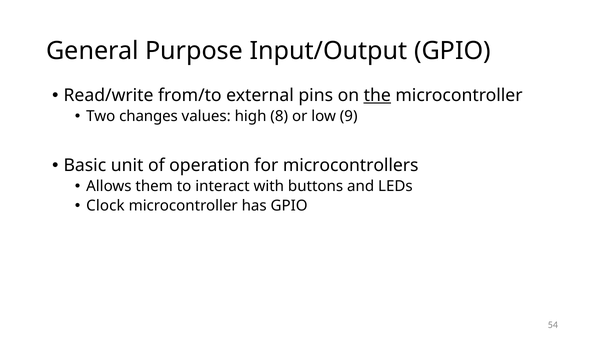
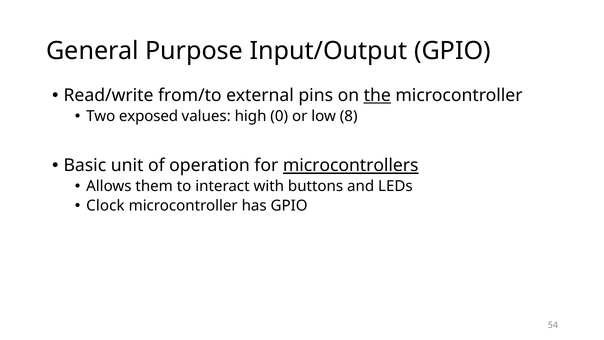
changes: changes -> exposed
8: 8 -> 0
9: 9 -> 8
microcontrollers underline: none -> present
